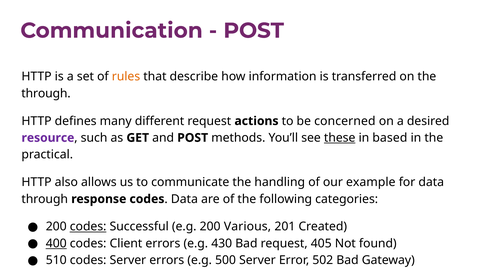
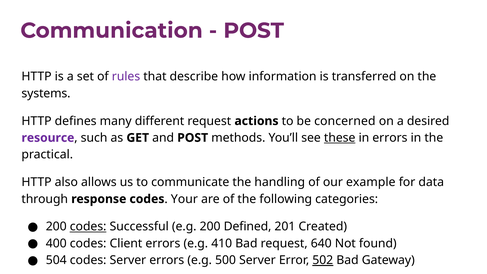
rules colour: orange -> purple
through at (46, 93): through -> systems
in based: based -> errors
Data at (184, 199): Data -> Your
Various: Various -> Defined
400 underline: present -> none
430: 430 -> 410
405: 405 -> 640
510: 510 -> 504
502 underline: none -> present
